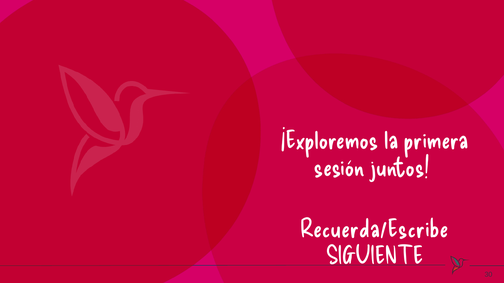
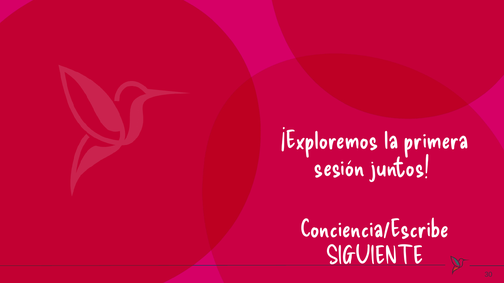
Recuerda/Escribe: Recuerda/Escribe -> Conciencia/Escribe
